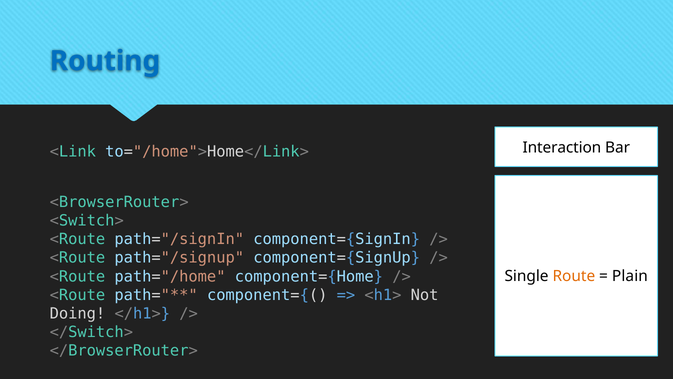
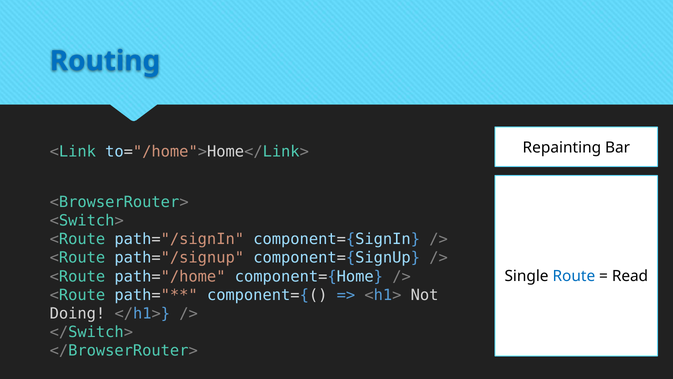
Interaction: Interaction -> Repainting
Route colour: orange -> blue
Plain: Plain -> Read
